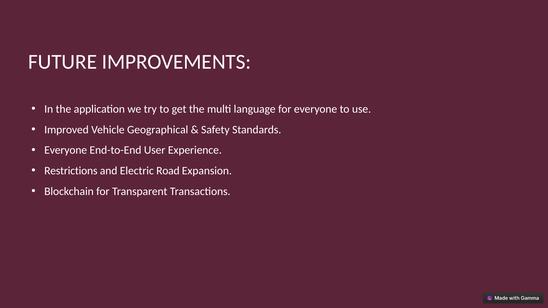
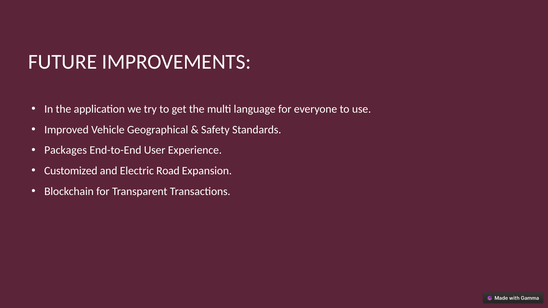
Everyone at (66, 150): Everyone -> Packages
Restrictions: Restrictions -> Customized
